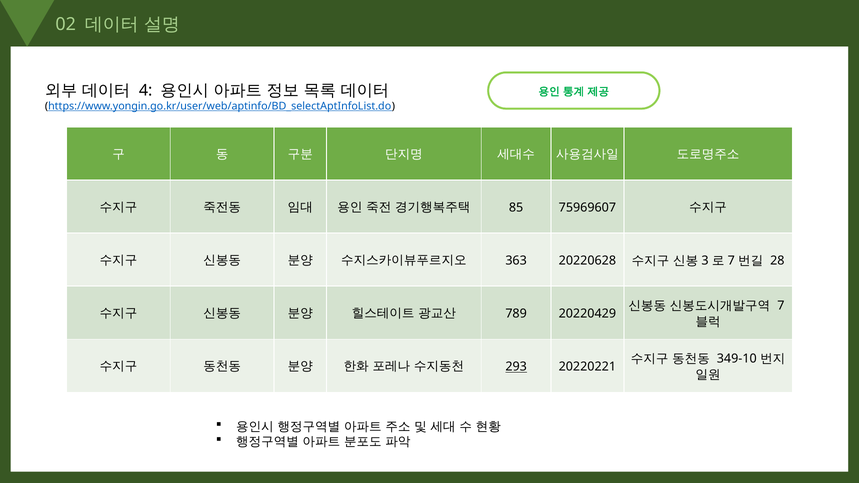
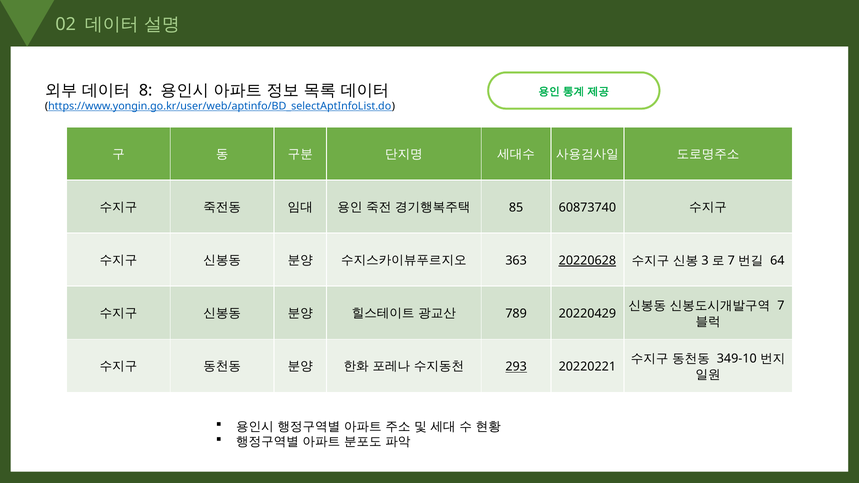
4: 4 -> 8
75969607: 75969607 -> 60873740
20220628 underline: none -> present
28: 28 -> 64
